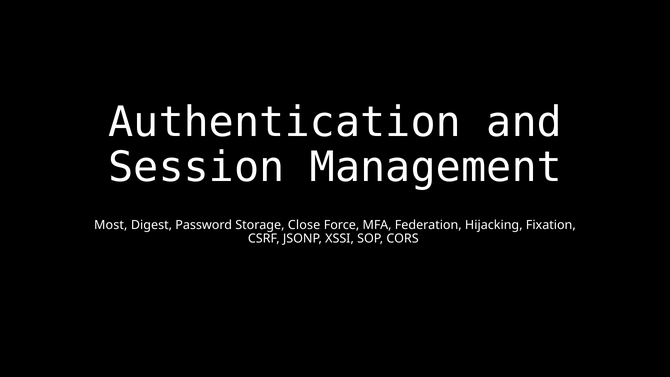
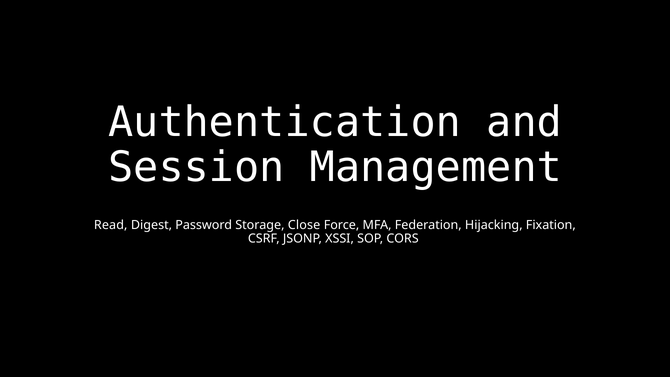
Most: Most -> Read
